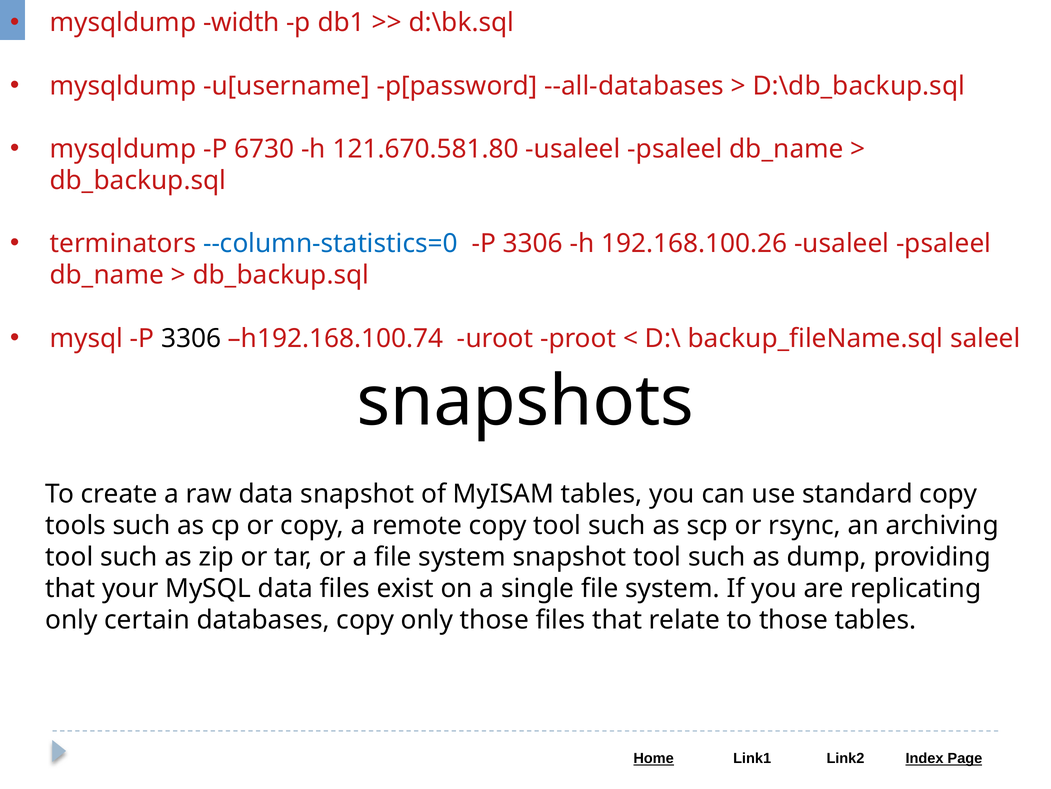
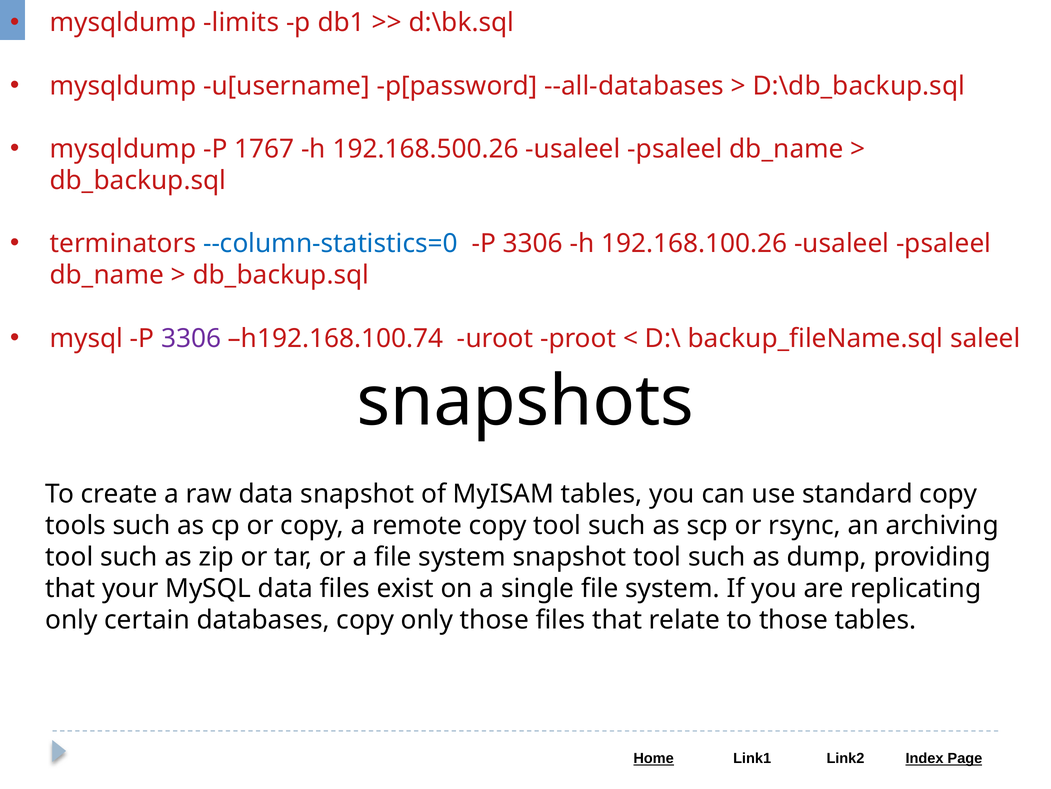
width: width -> limits
6730: 6730 -> 1767
121.670.581.80: 121.670.581.80 -> 192.168.500.26
3306 at (191, 338) colour: black -> purple
